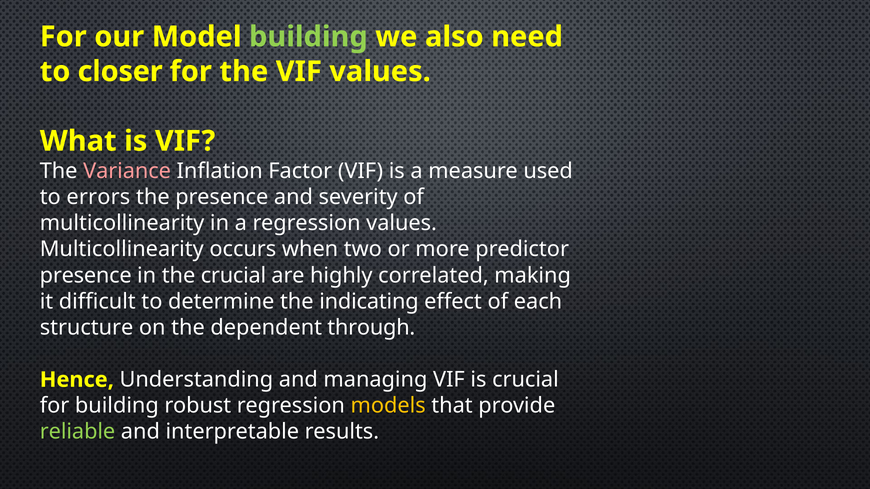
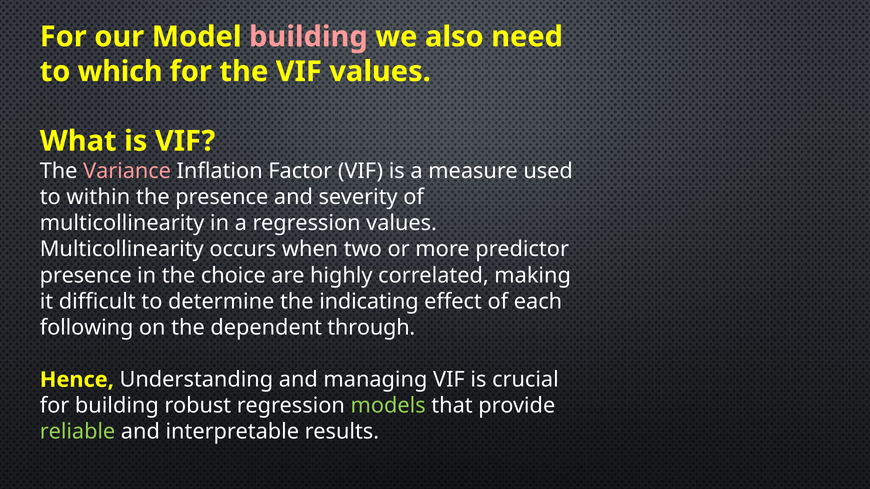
building at (308, 37) colour: light green -> pink
closer: closer -> which
errors: errors -> within
the crucial: crucial -> choice
structure: structure -> following
models colour: yellow -> light green
